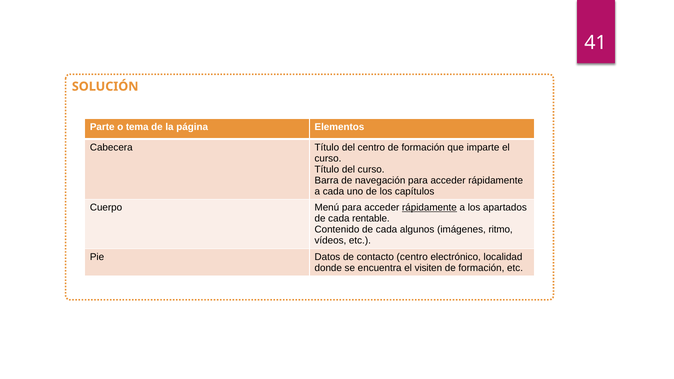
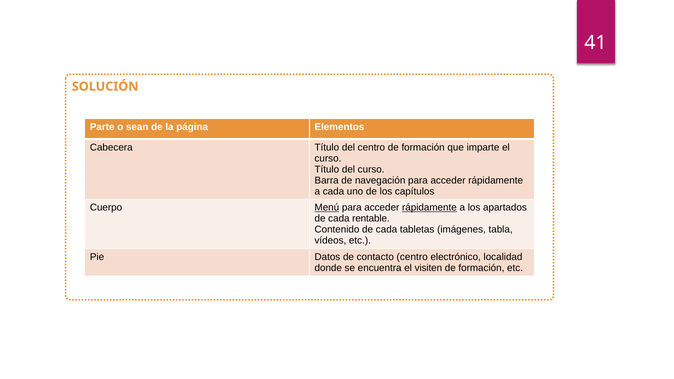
tema: tema -> sean
Menú underline: none -> present
algunos: algunos -> tabletas
ritmo: ritmo -> tabla
